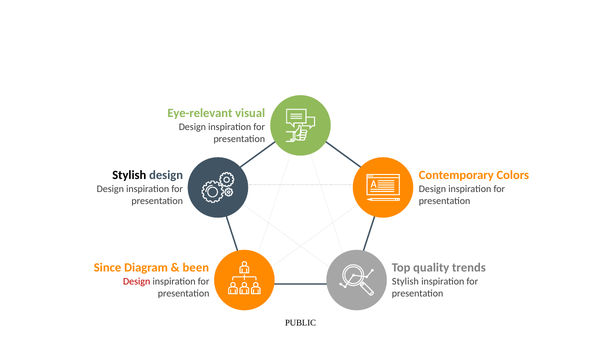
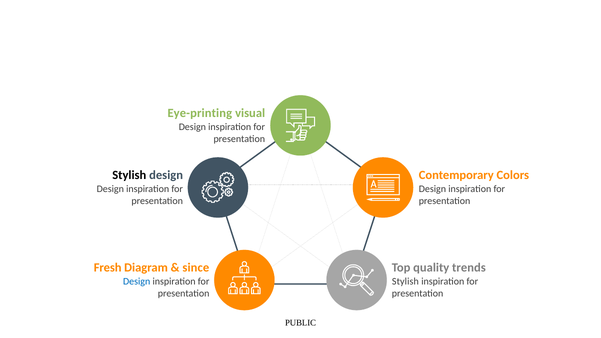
Eye-relevant: Eye-relevant -> Eye-printing
Since: Since -> Fresh
been: been -> since
Design at (137, 282) colour: red -> blue
